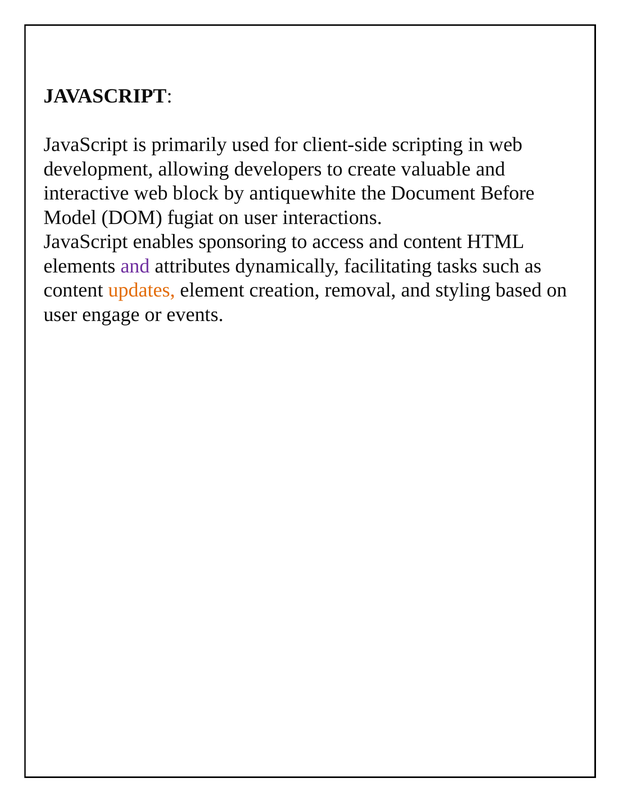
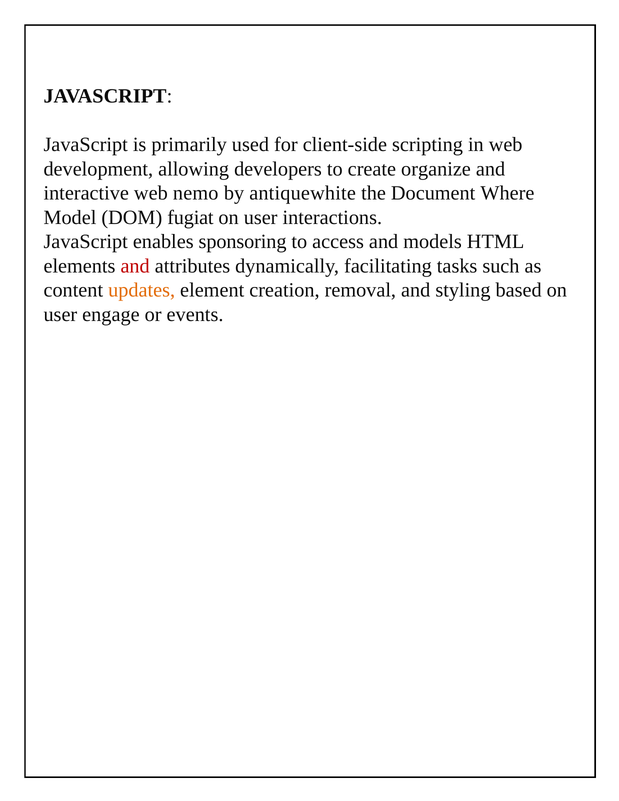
valuable: valuable -> organize
block: block -> nemo
Before: Before -> Where
and content: content -> models
and at (135, 266) colour: purple -> red
